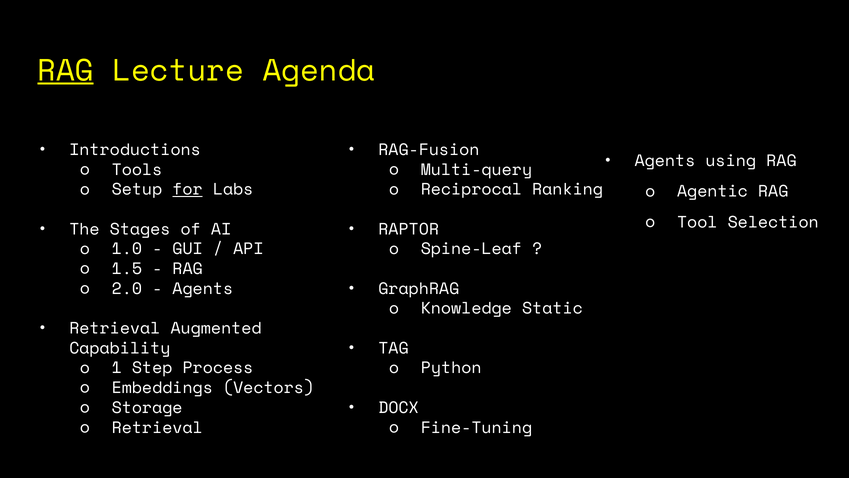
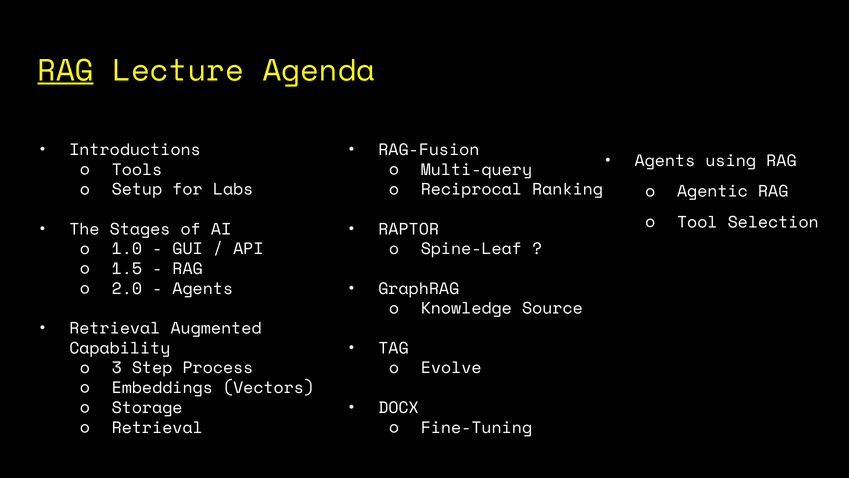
for underline: present -> none
Static: Static -> Source
1: 1 -> 3
Python: Python -> Evolve
